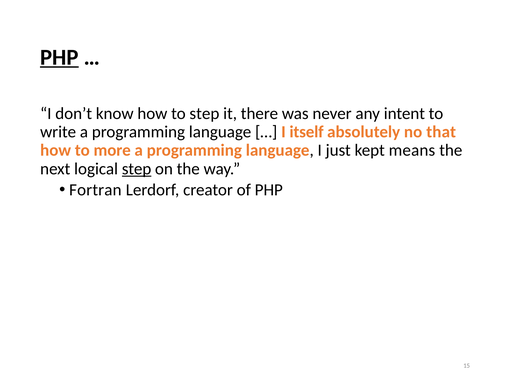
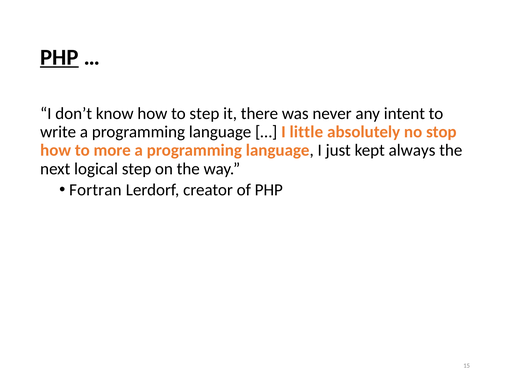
itself: itself -> little
that: that -> stop
means: means -> always
step at (137, 169) underline: present -> none
